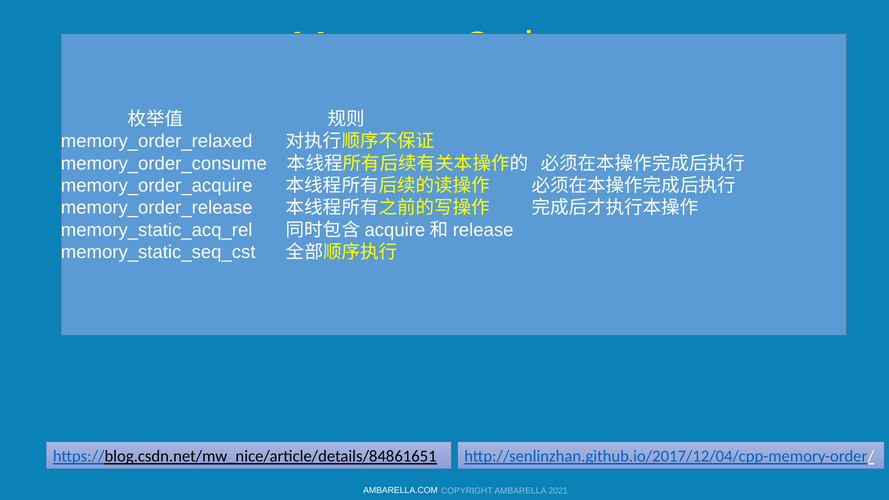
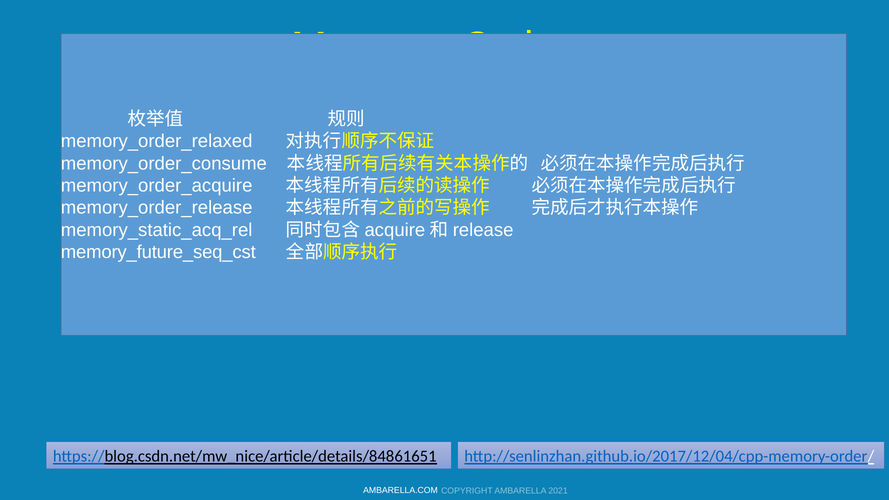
memory_static_seq_cst: memory_static_seq_cst -> memory_future_seq_cst
